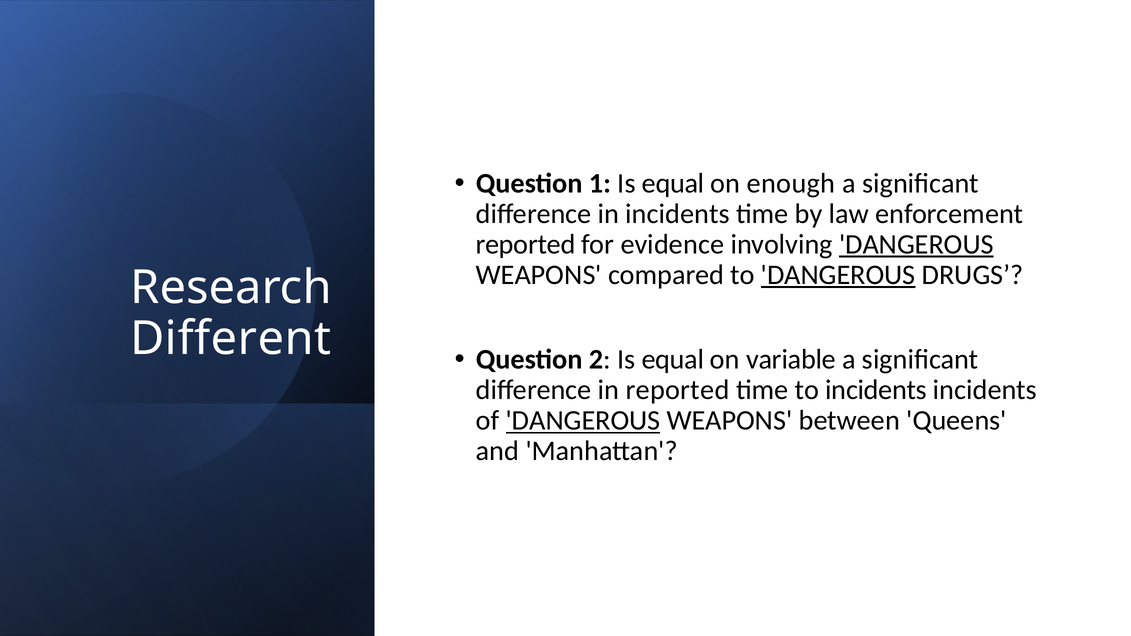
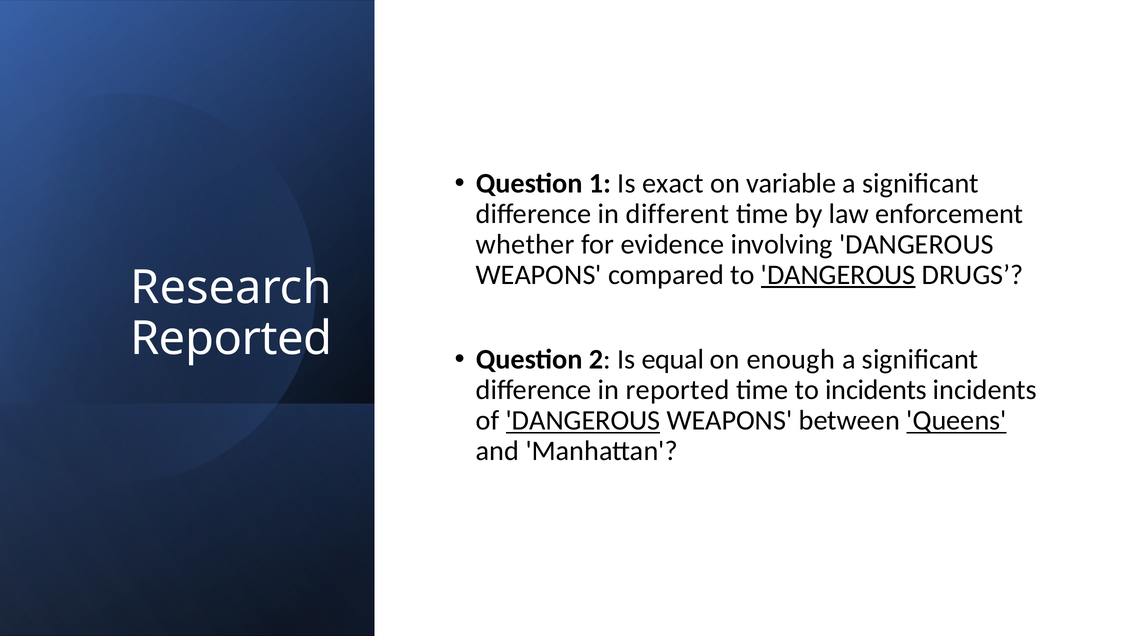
1 Is equal: equal -> exact
enough: enough -> variable
in incidents: incidents -> different
reported at (526, 244): reported -> whether
DANGEROUS at (916, 244) underline: present -> none
Different at (231, 339): Different -> Reported
variable: variable -> enough
Queens underline: none -> present
